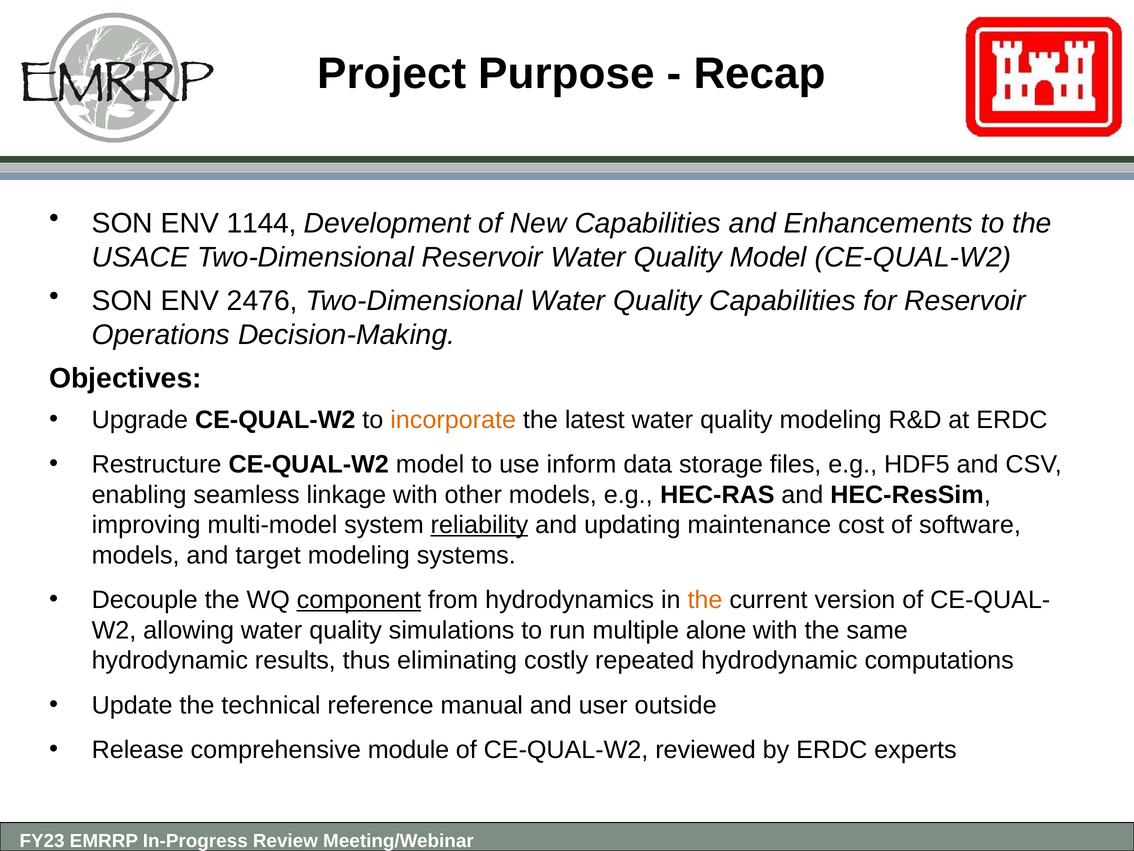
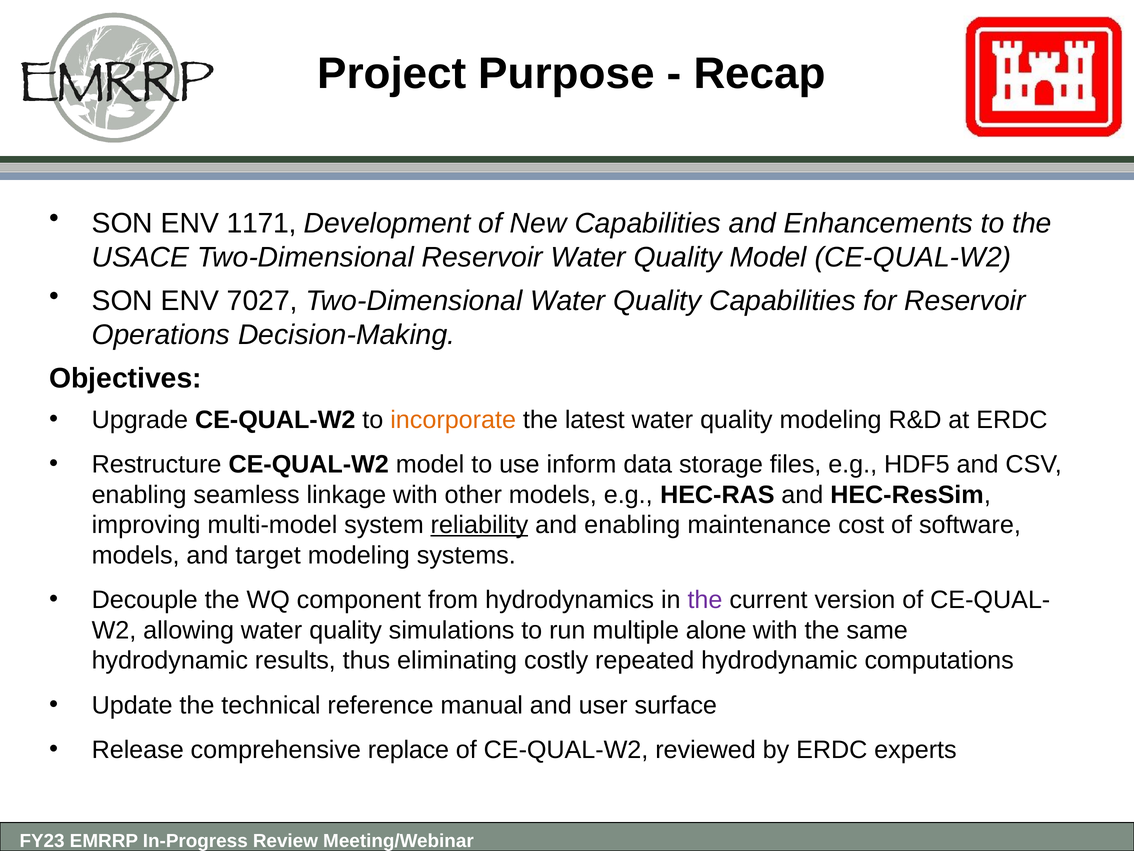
1144: 1144 -> 1171
2476: 2476 -> 7027
and updating: updating -> enabling
component underline: present -> none
the at (705, 600) colour: orange -> purple
outside: outside -> surface
module: module -> replace
